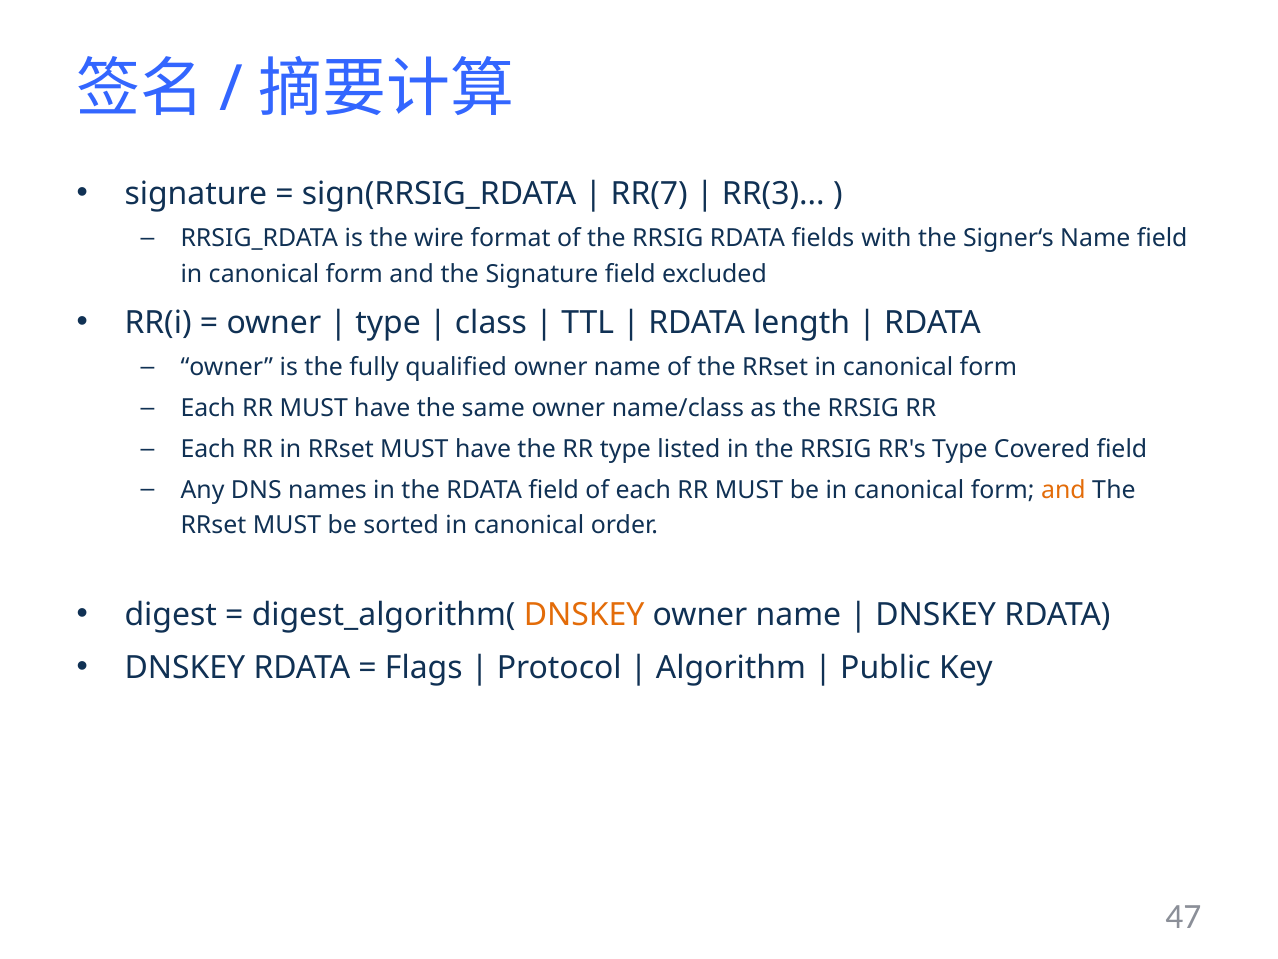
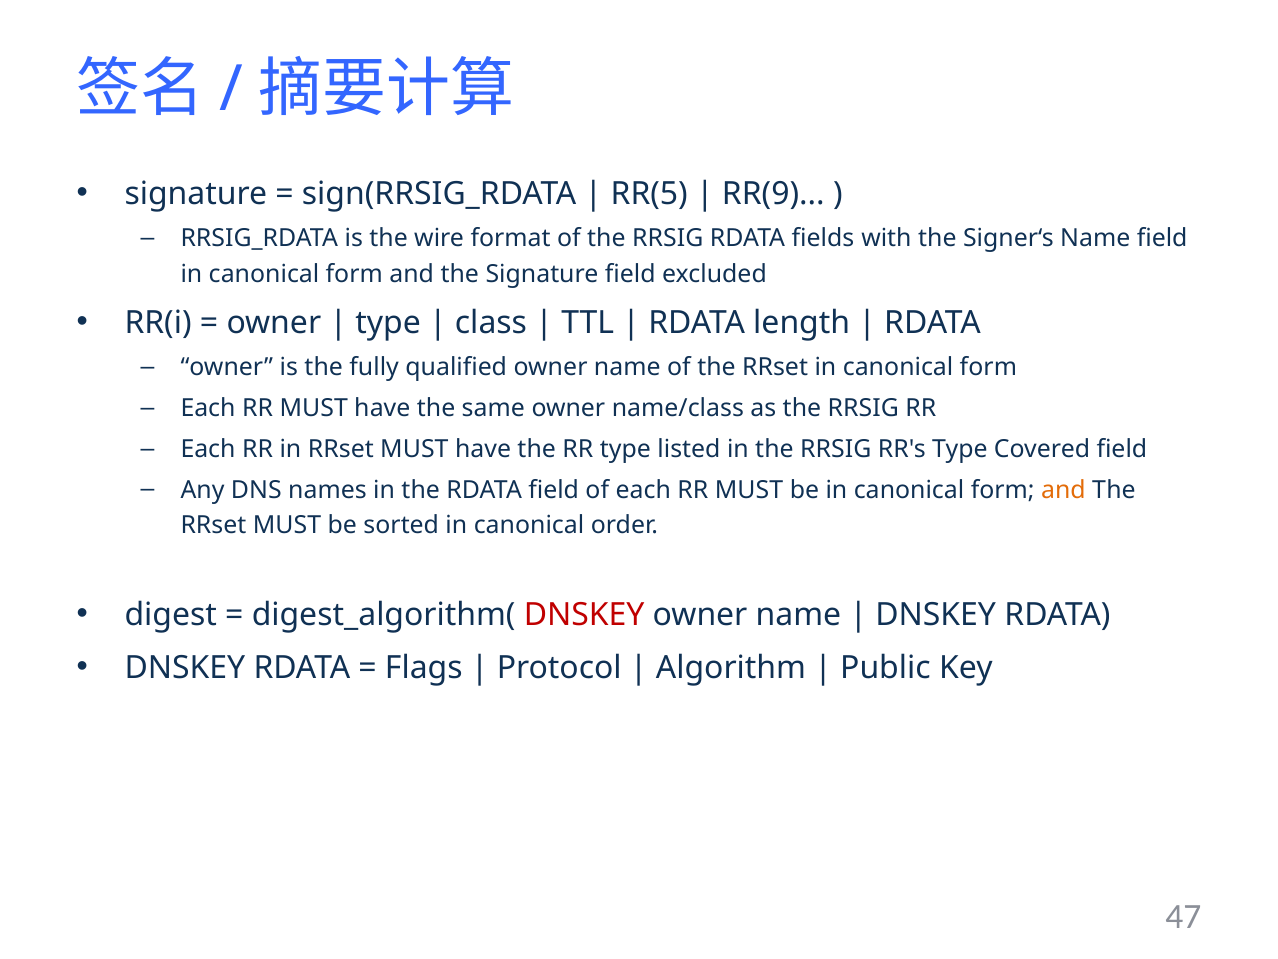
RR(7: RR(7 -> RR(5
RR(3: RR(3 -> RR(9
DNSKEY at (584, 615) colour: orange -> red
